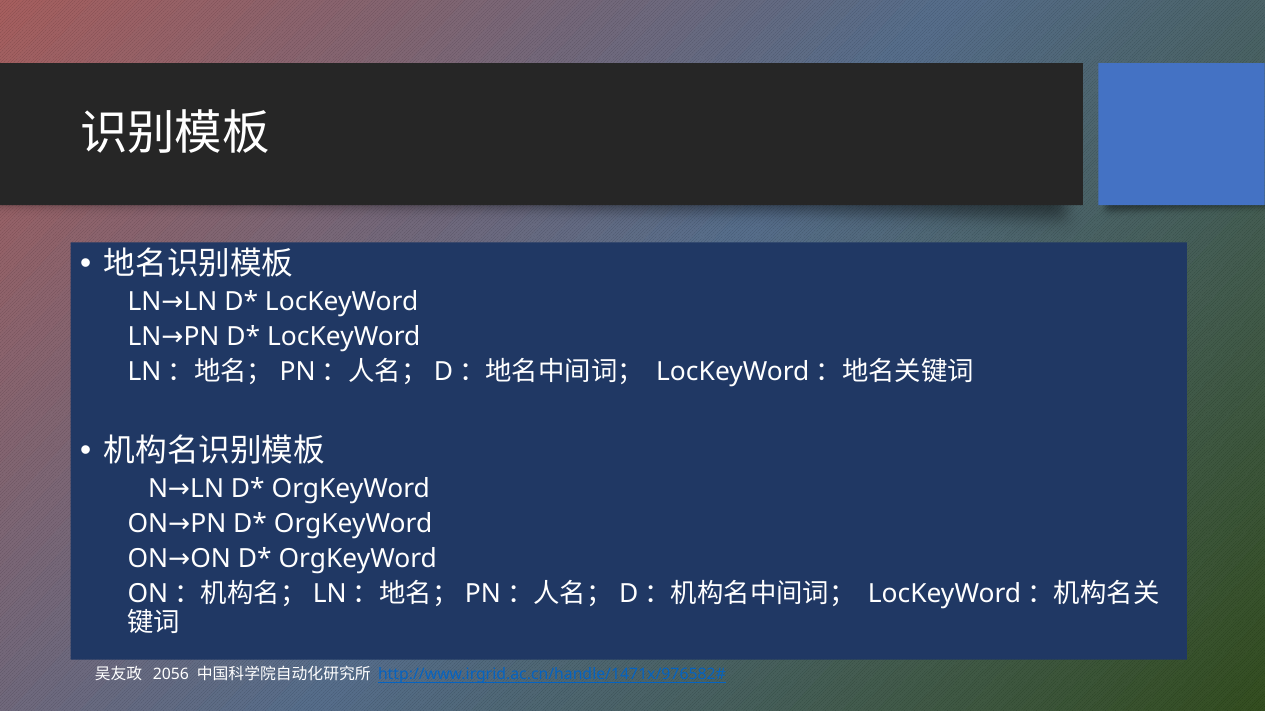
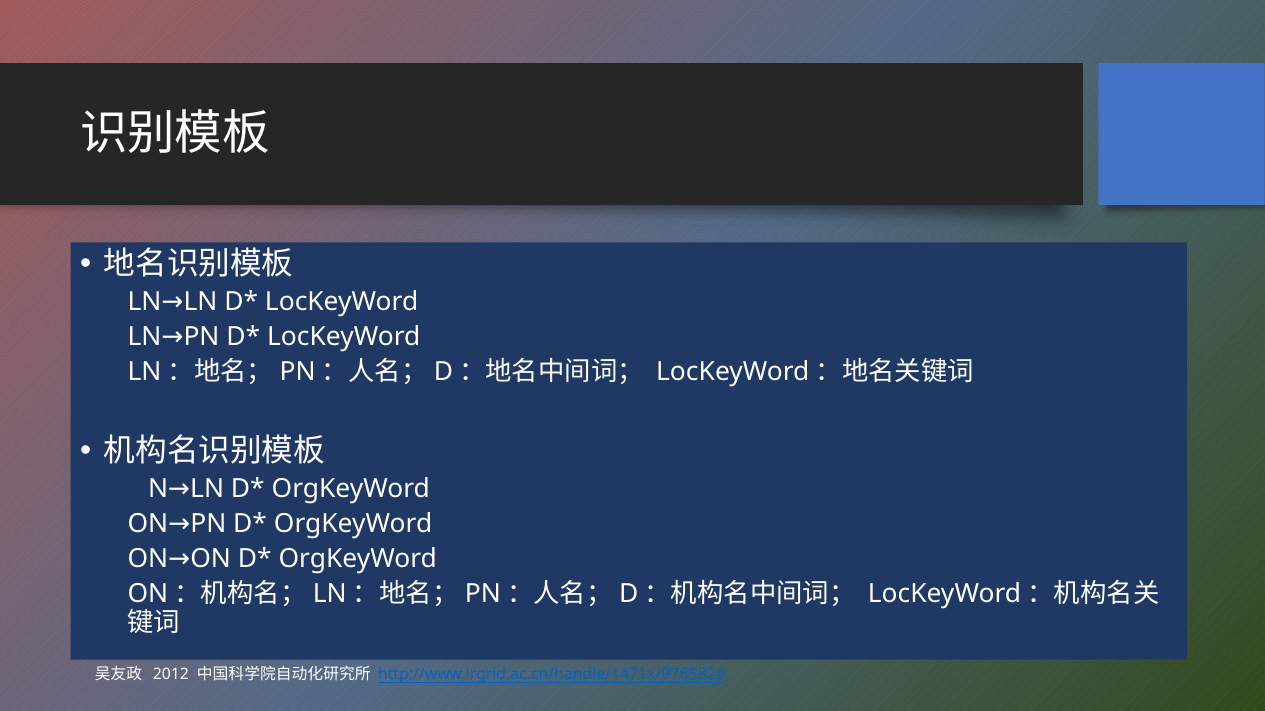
2056: 2056 -> 2012
